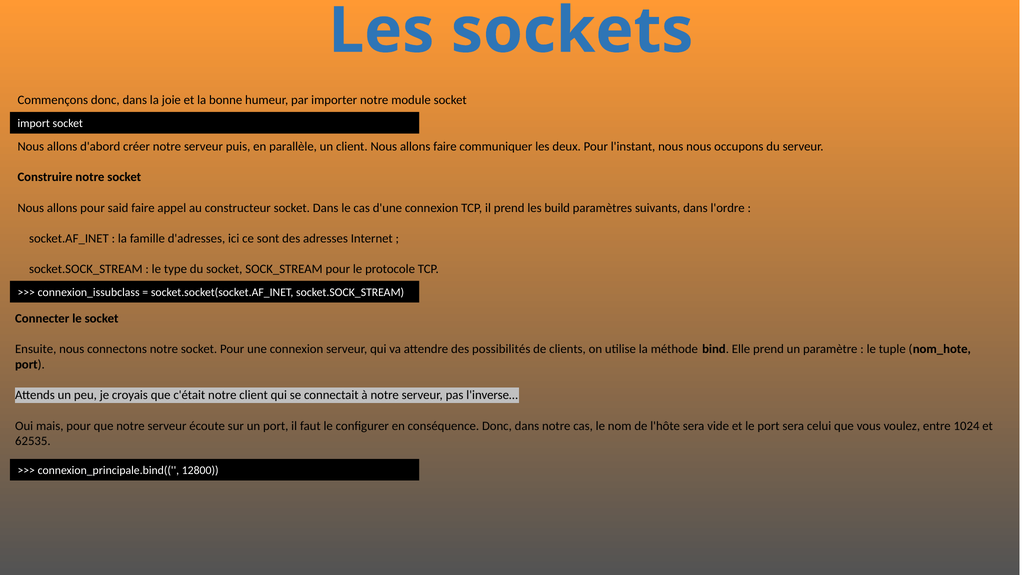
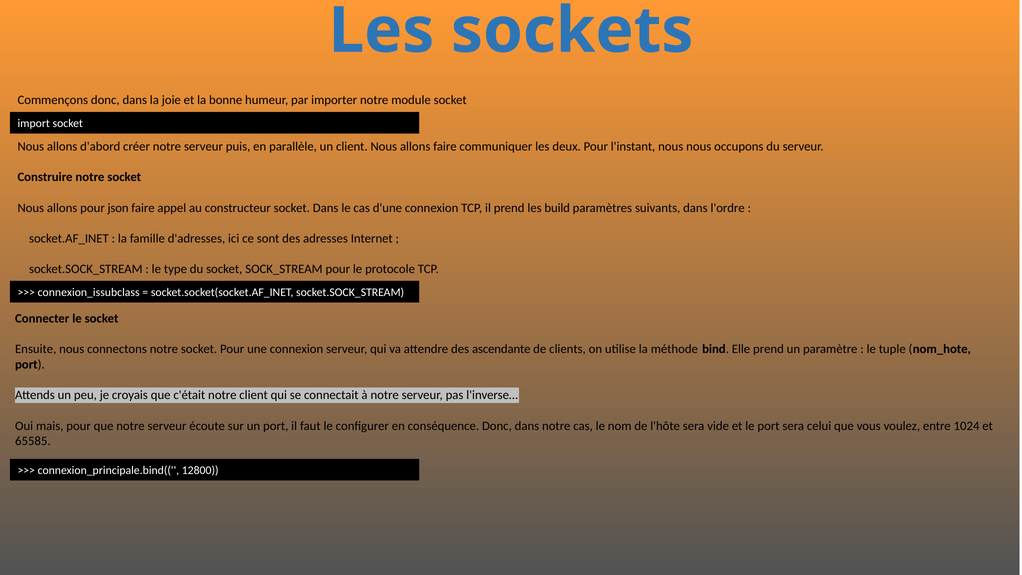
said: said -> json
possibilités: possibilités -> ascendante
62535: 62535 -> 65585
